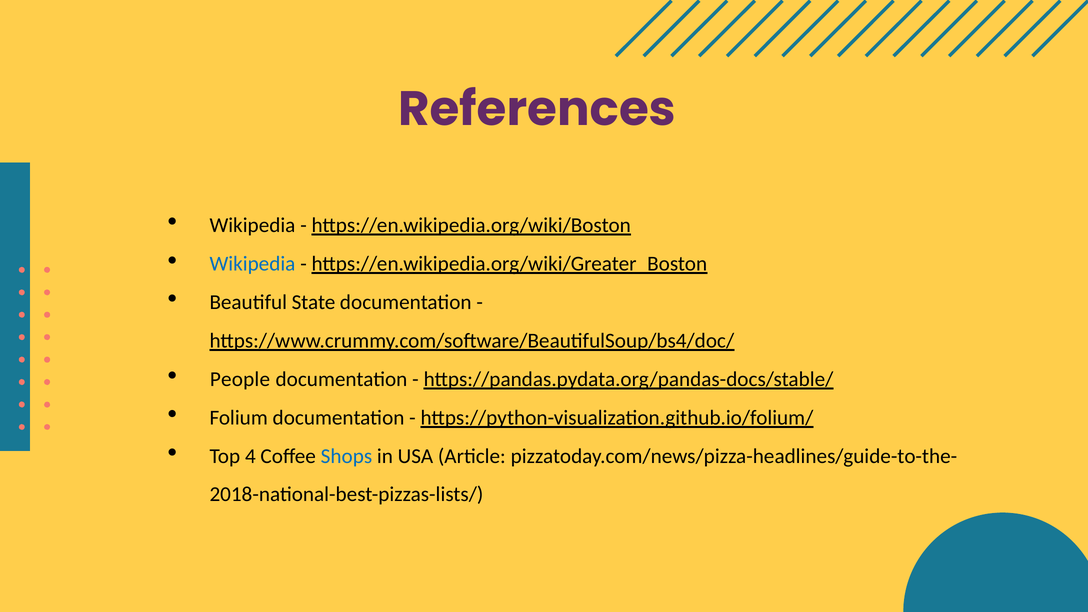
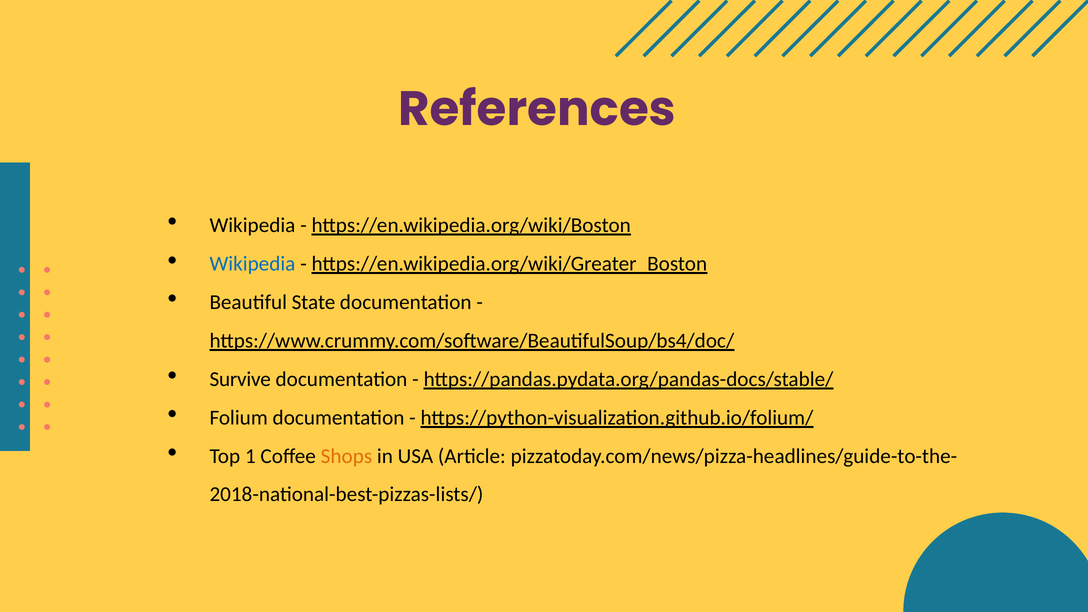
People: People -> Survive
4: 4 -> 1
Shops colour: blue -> orange
